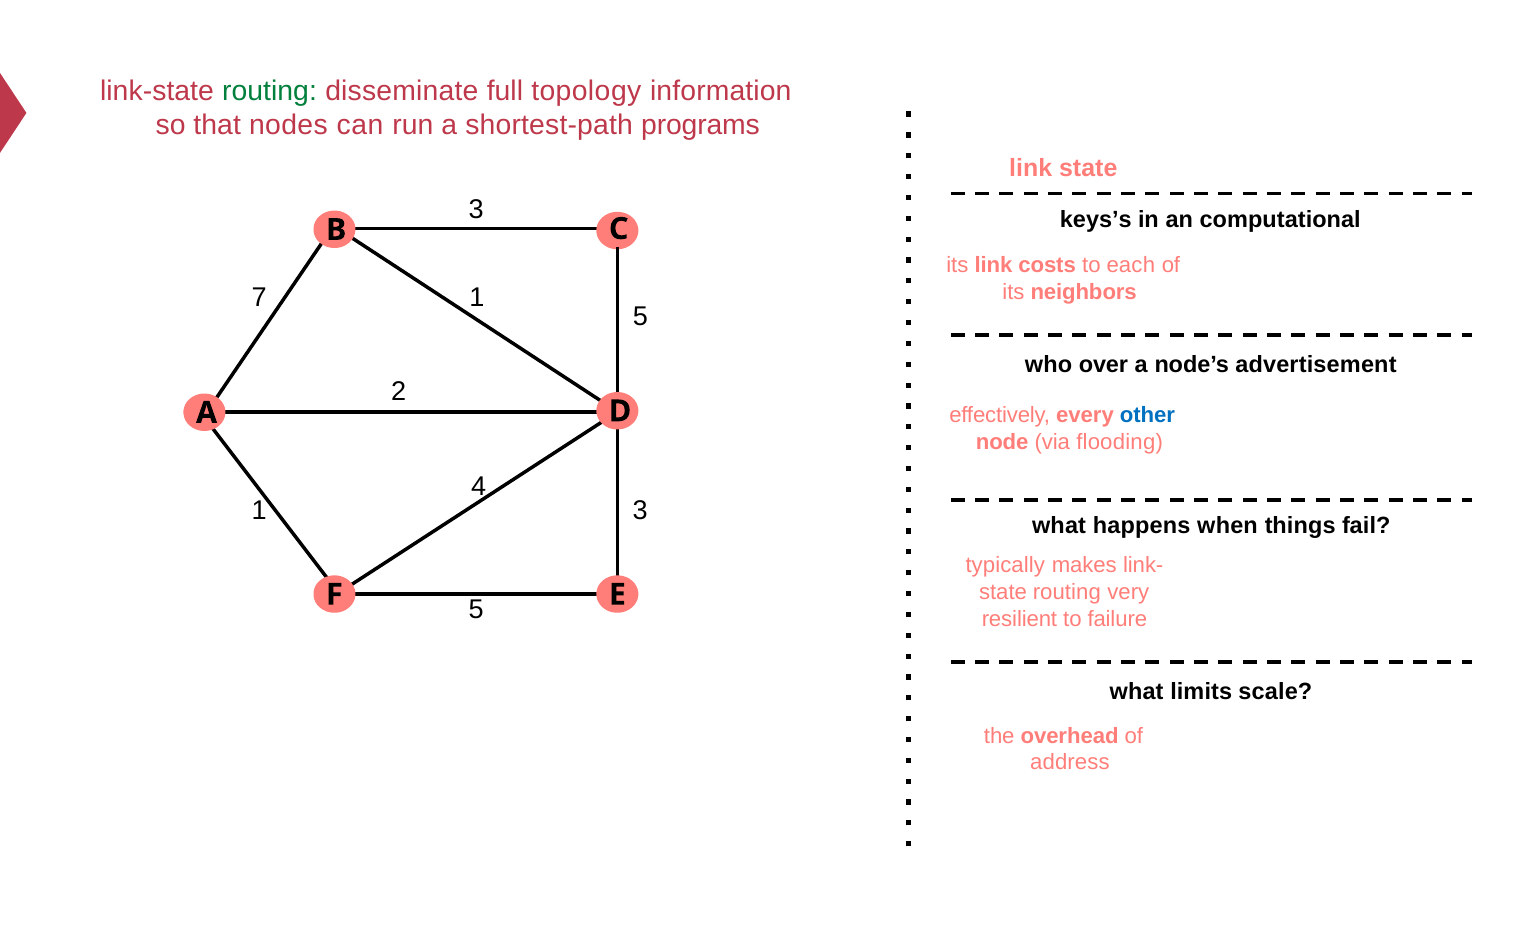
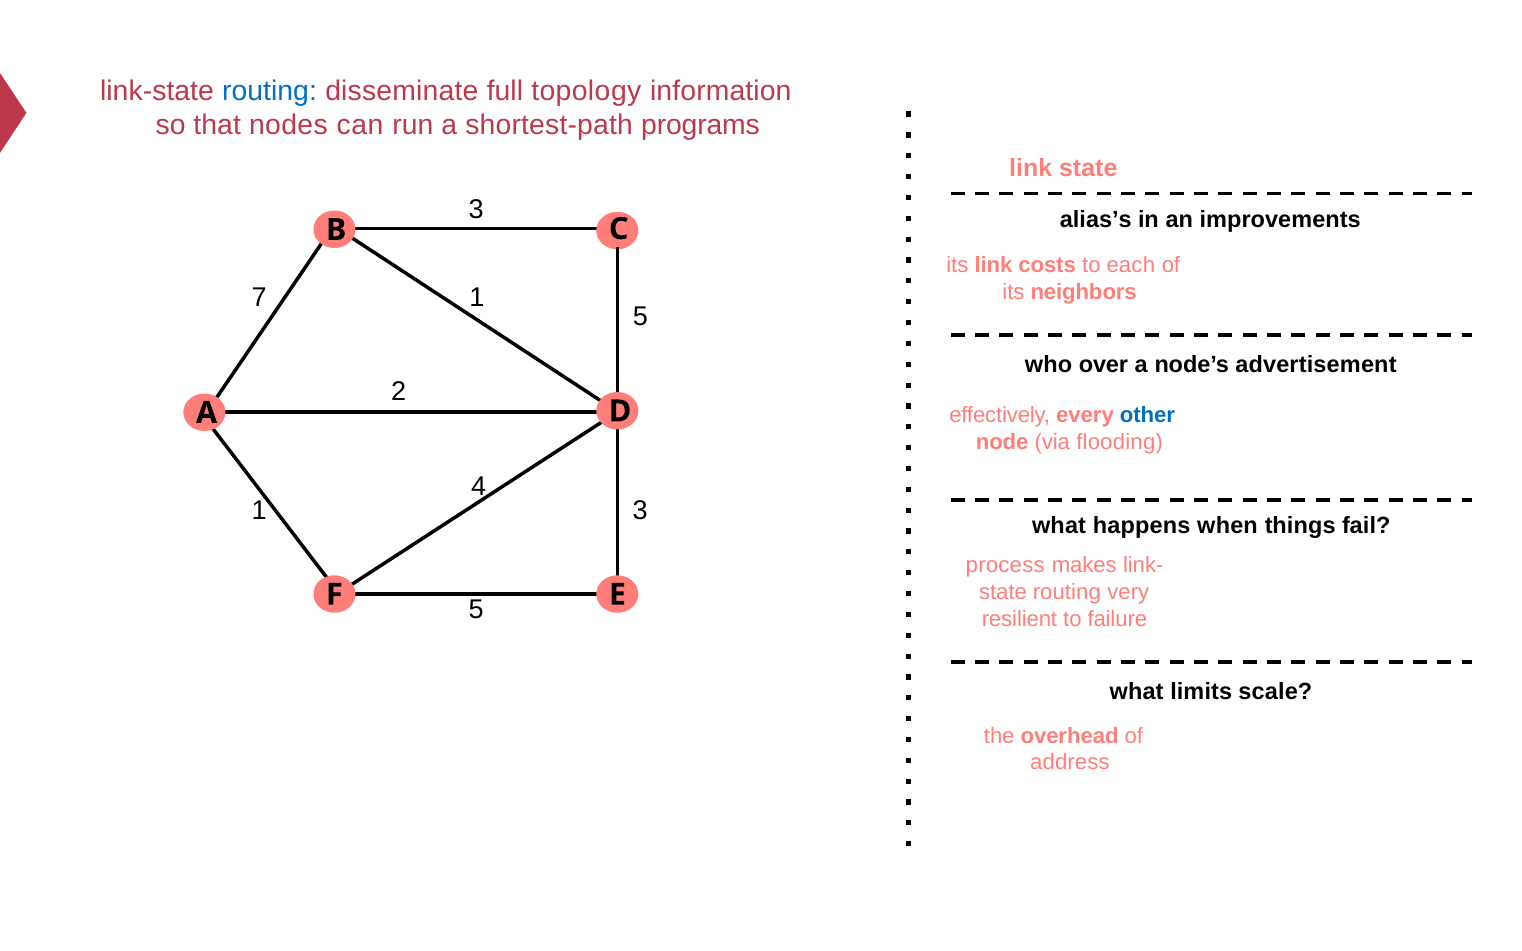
routing at (269, 91) colour: green -> blue
keys’s: keys’s -> alias’s
computational: computational -> improvements
typically: typically -> process
